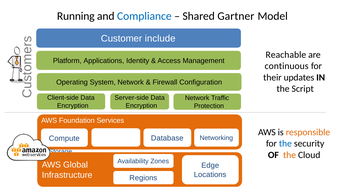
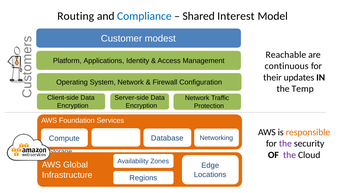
Running: Running -> Routing
Gartner: Gartner -> Interest
include: include -> modest
Script: Script -> Temp
the at (285, 144) colour: blue -> purple
the at (290, 155) colour: orange -> purple
